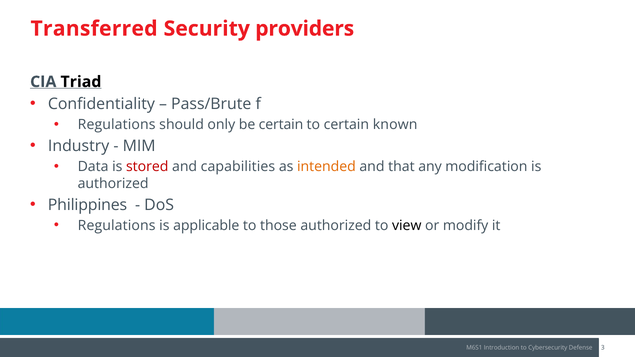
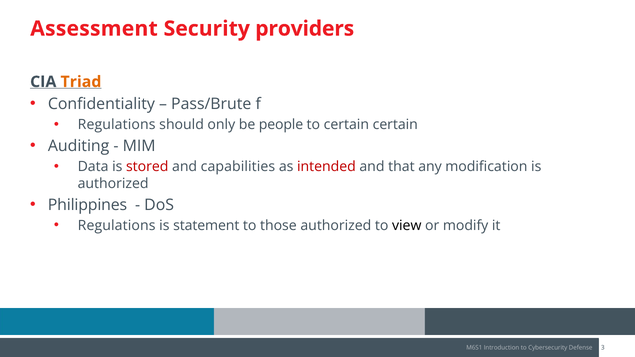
Transferred: Transferred -> Assessment
Triad colour: black -> orange
be certain: certain -> people
certain known: known -> certain
Industry: Industry -> Auditing
intended colour: orange -> red
applicable: applicable -> statement
